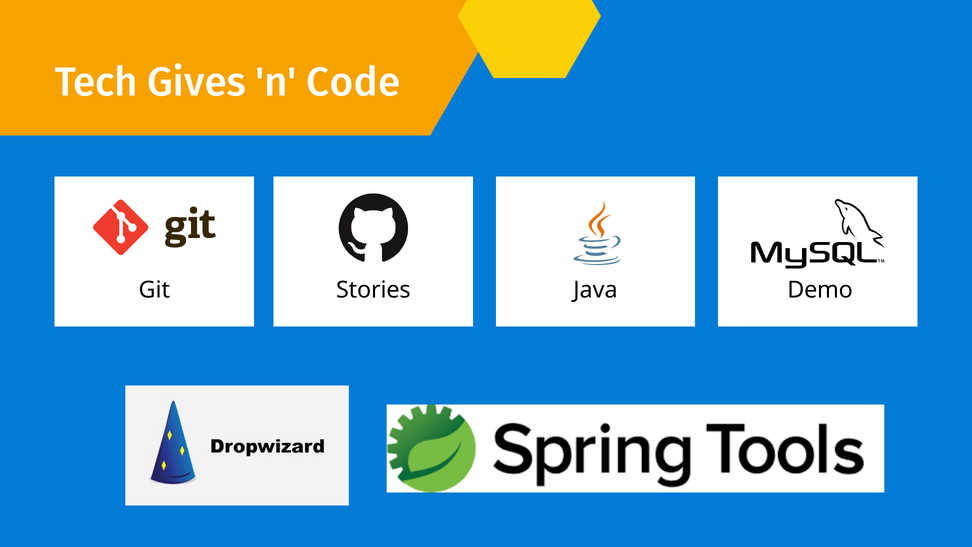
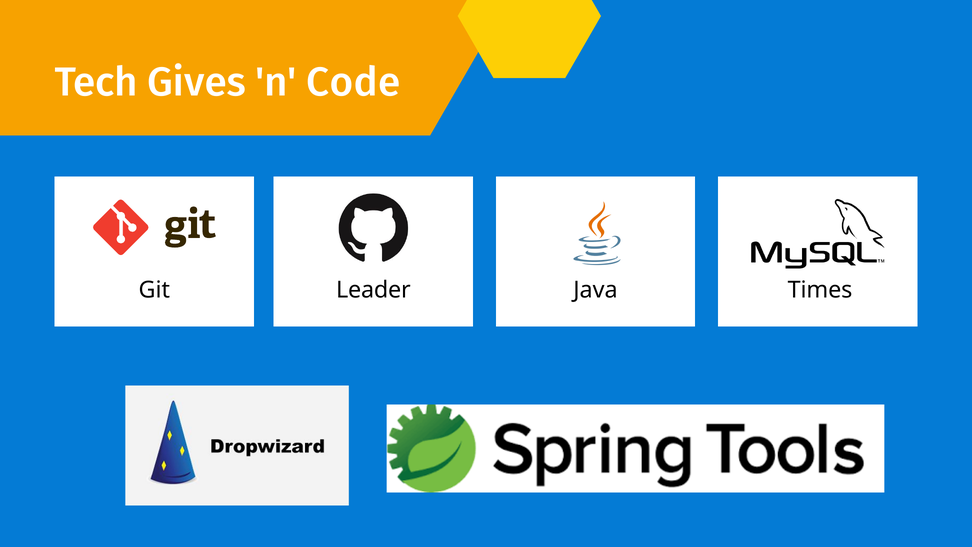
Stories: Stories -> Leader
Demo: Demo -> Times
